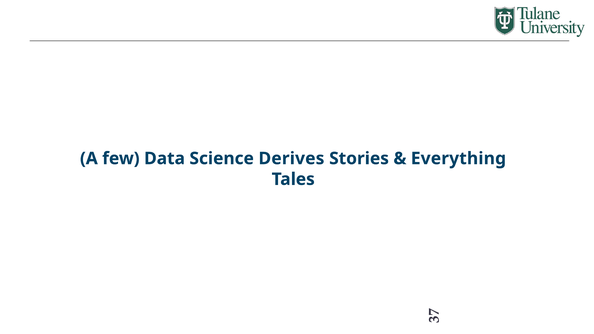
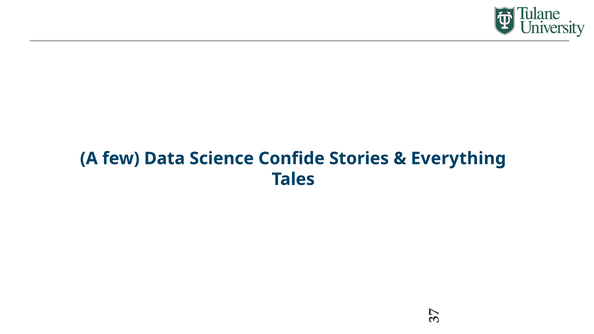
Derives: Derives -> Confide
